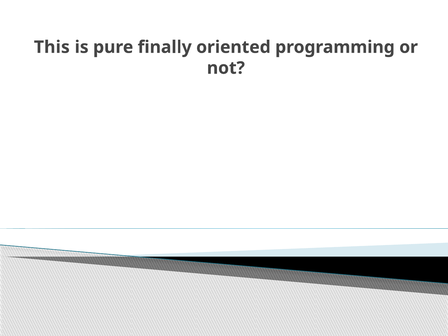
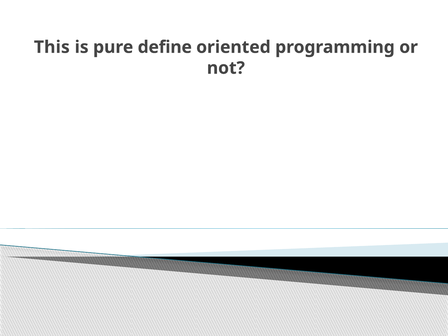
finally: finally -> define
